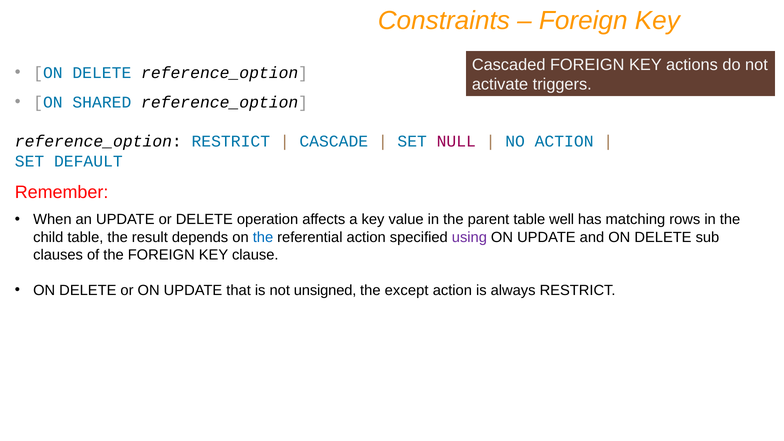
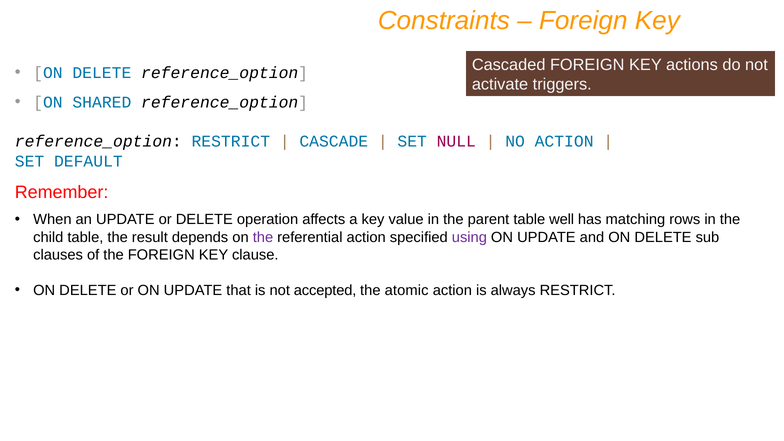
the at (263, 237) colour: blue -> purple
unsigned: unsigned -> accepted
except: except -> atomic
